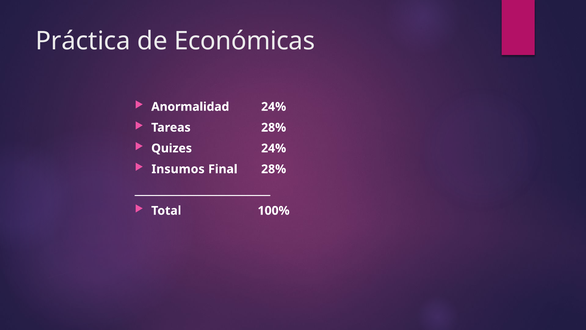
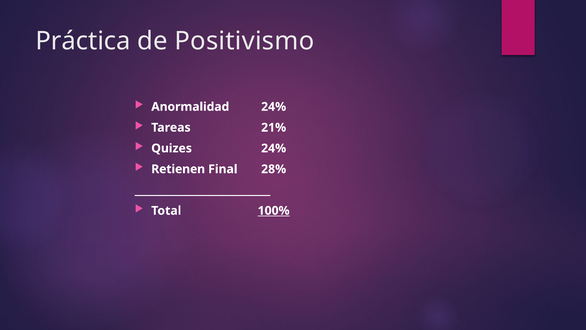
Económicas: Económicas -> Positivismo
Tareas 28%: 28% -> 21%
Insumos: Insumos -> Retienen
100% underline: none -> present
